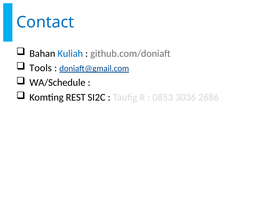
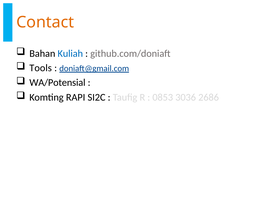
Contact colour: blue -> orange
WA/Schedule: WA/Schedule -> WA/Potensial
REST: REST -> RAPI
